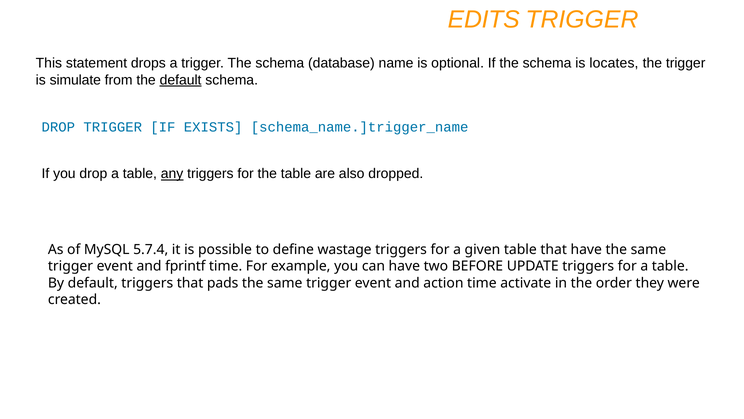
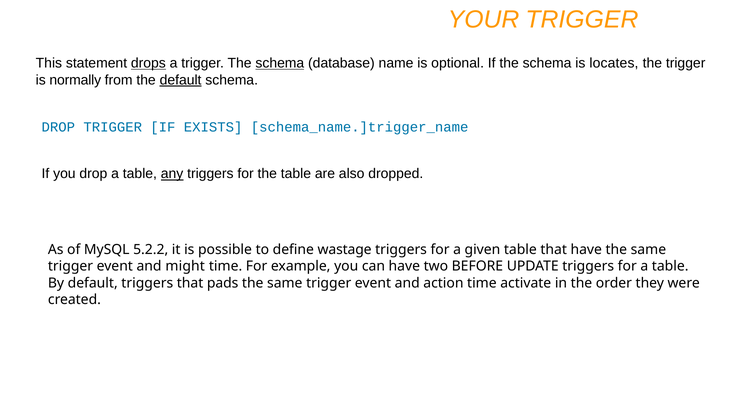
EDITS: EDITS -> YOUR
drops underline: none -> present
schema at (280, 63) underline: none -> present
simulate: simulate -> normally
5.7.4: 5.7.4 -> 5.2.2
fprintf: fprintf -> might
